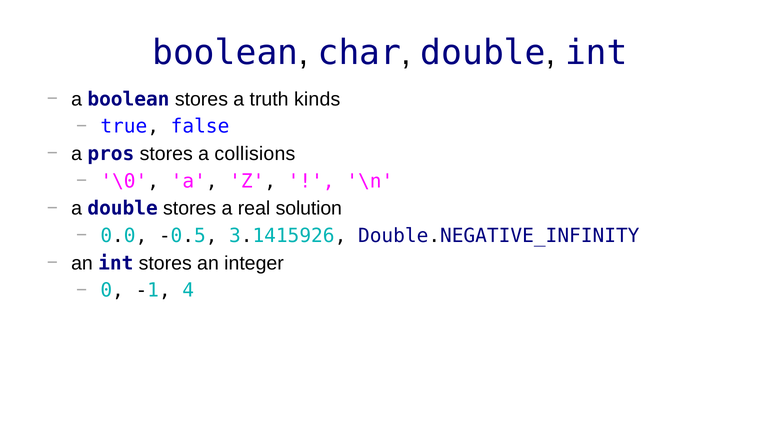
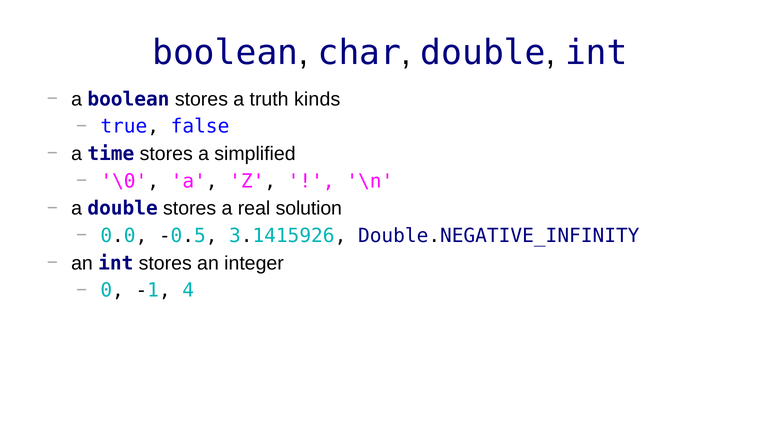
pros: pros -> time
collisions: collisions -> simplified
